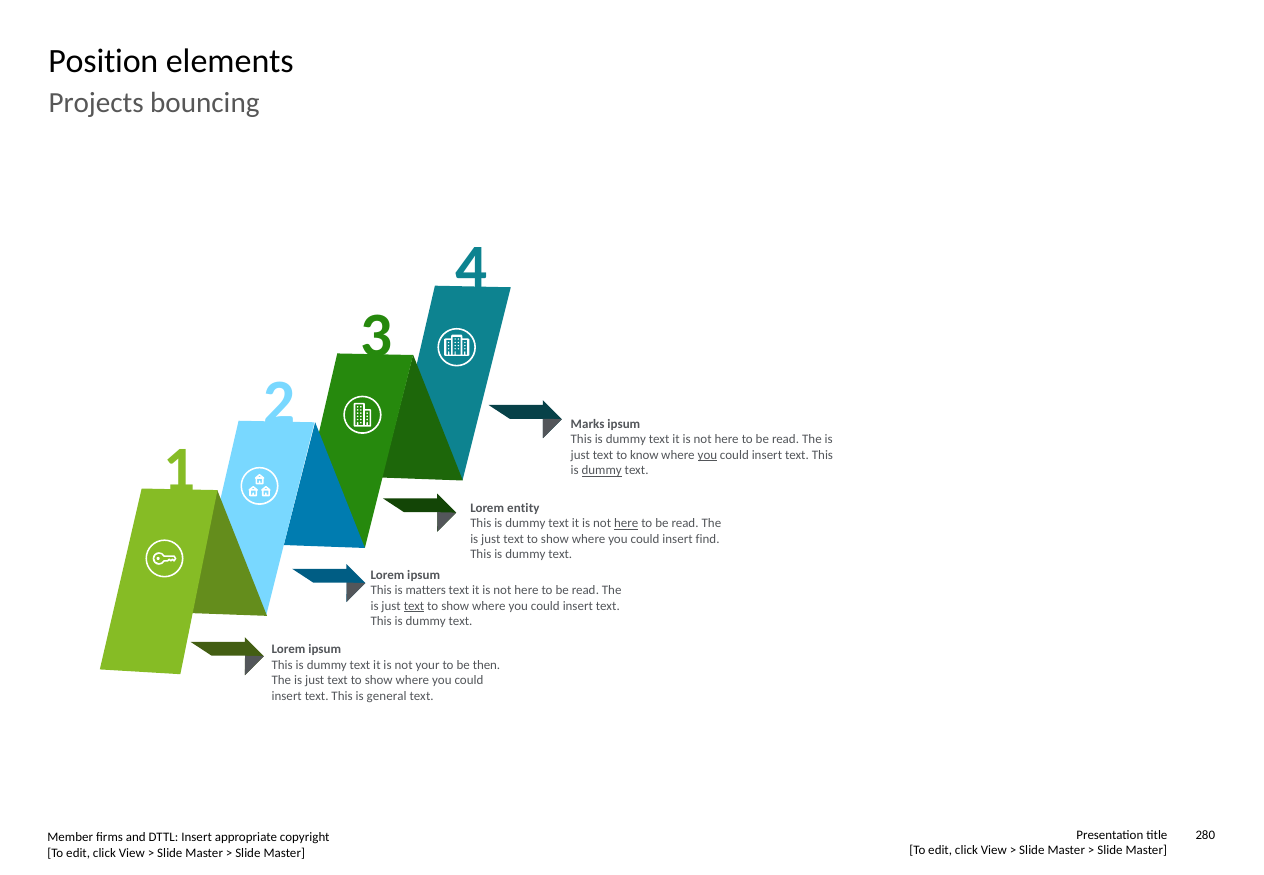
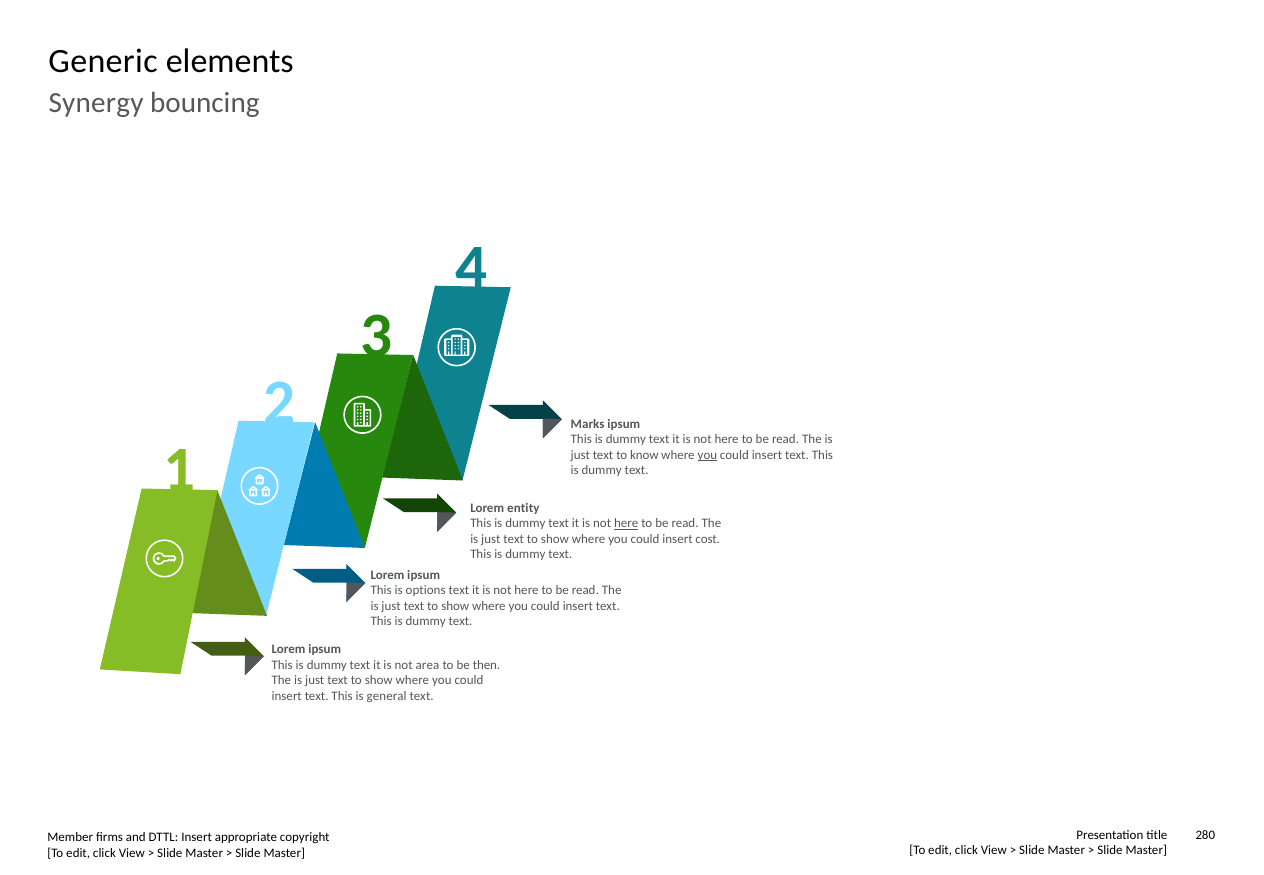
Position: Position -> Generic
Projects: Projects -> Synergy
dummy at (602, 470) underline: present -> none
find: find -> cost
matters: matters -> options
text at (414, 606) underline: present -> none
your: your -> area
